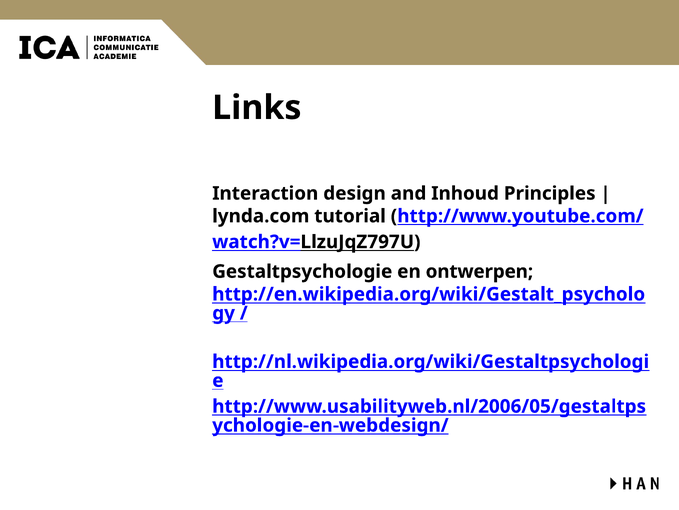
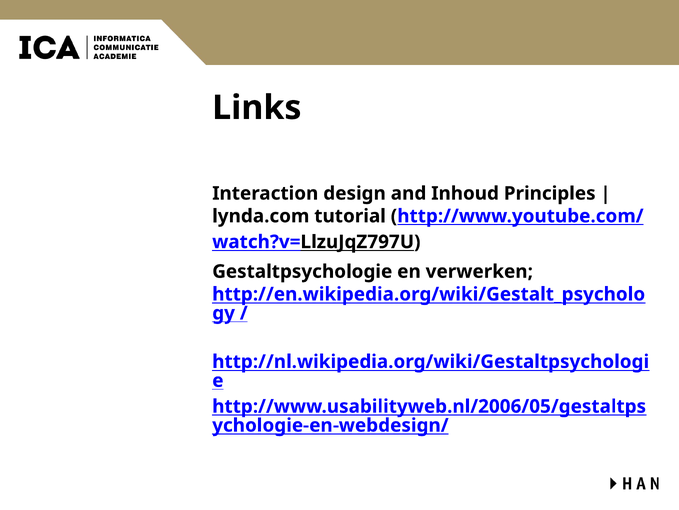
ontwerpen: ontwerpen -> verwerken
